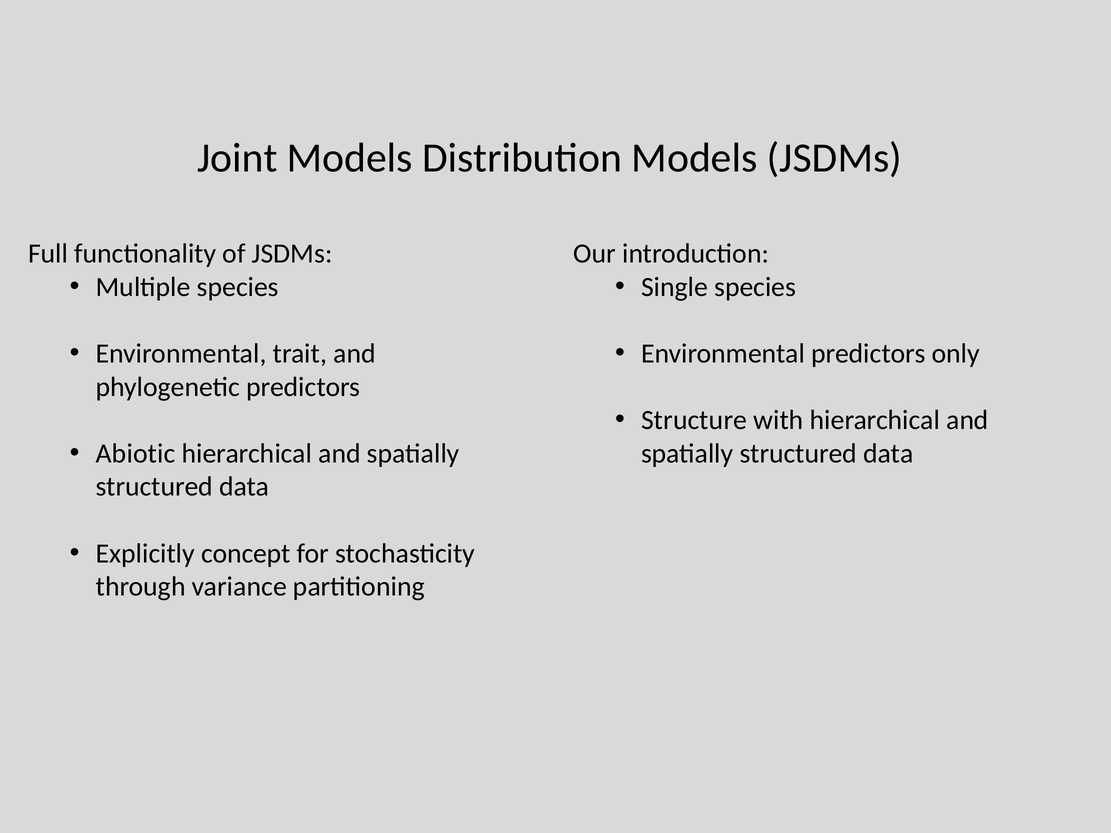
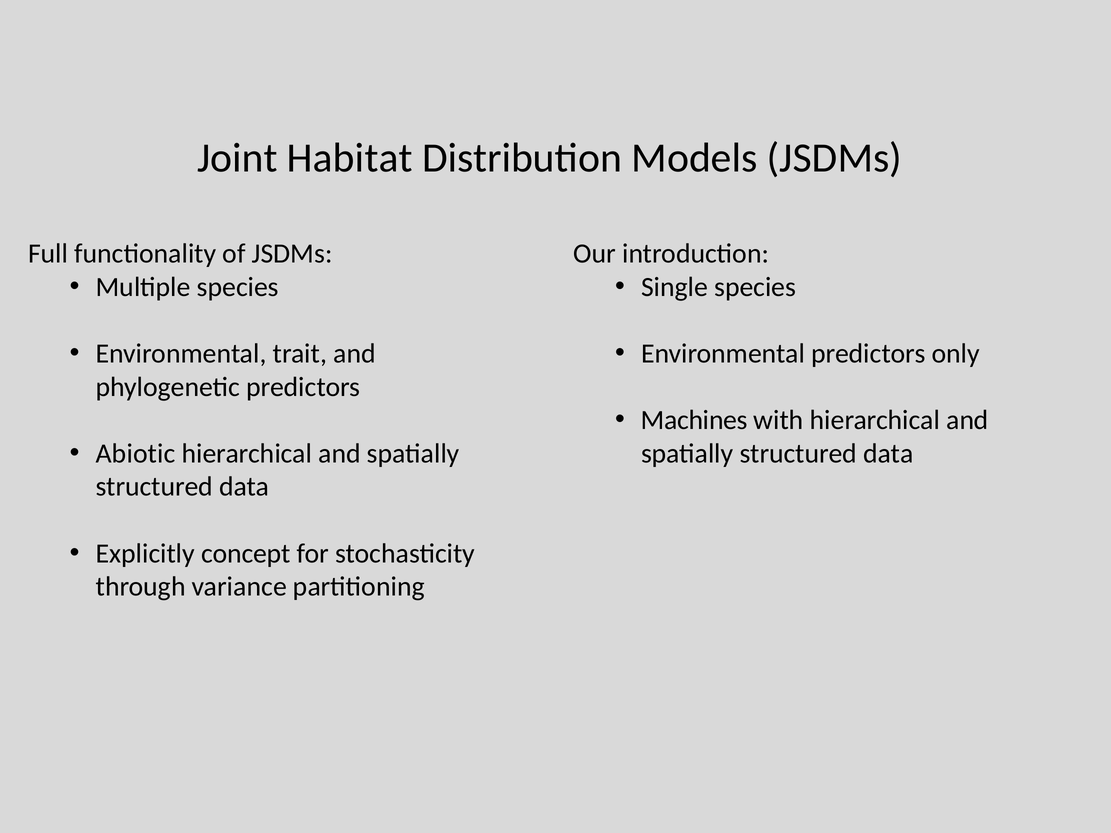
Joint Models: Models -> Habitat
Structure: Structure -> Machines
